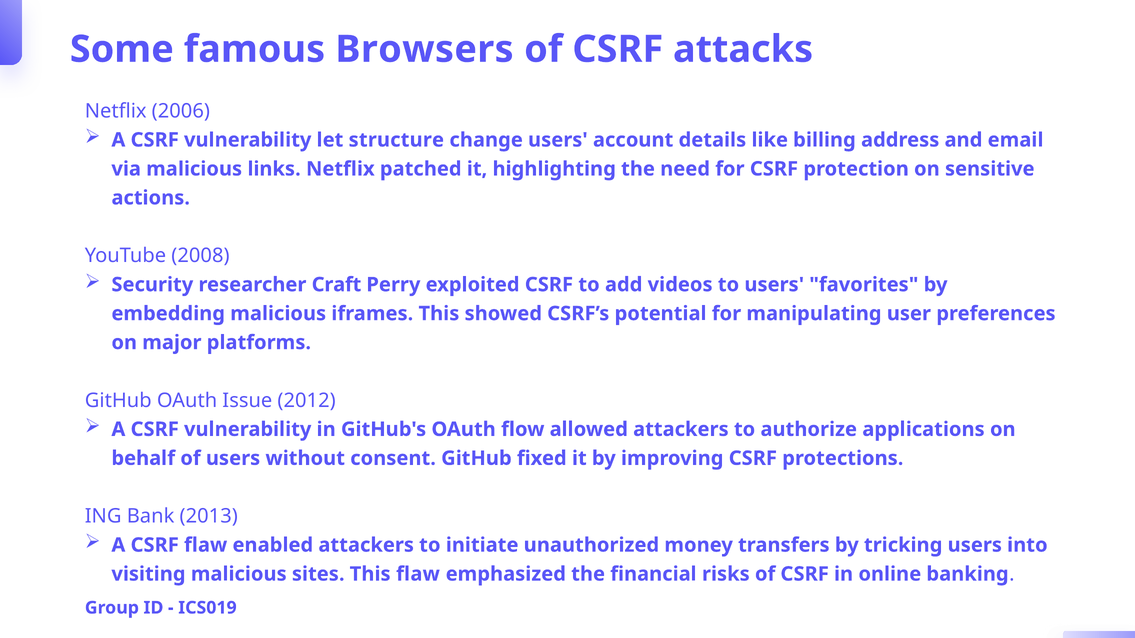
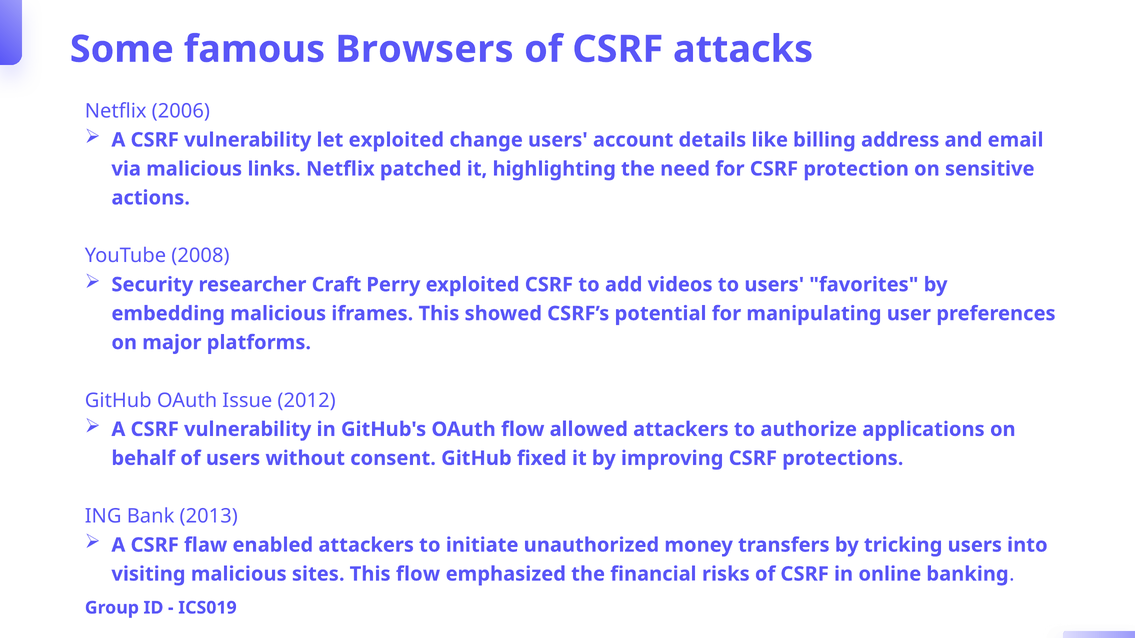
let structure: structure -> exploited
This flaw: flaw -> flow
